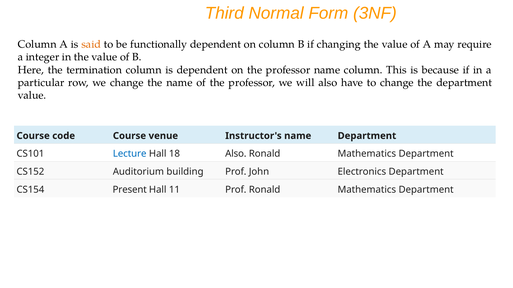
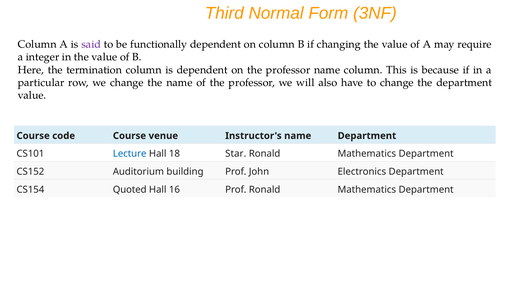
said colour: orange -> purple
18 Also: Also -> Star
Present: Present -> Quoted
11: 11 -> 16
